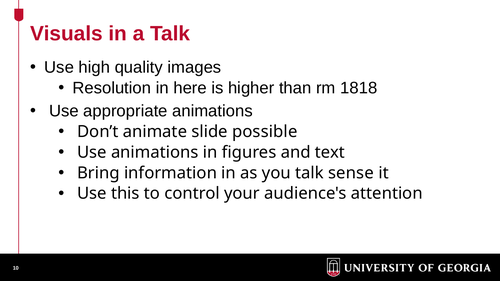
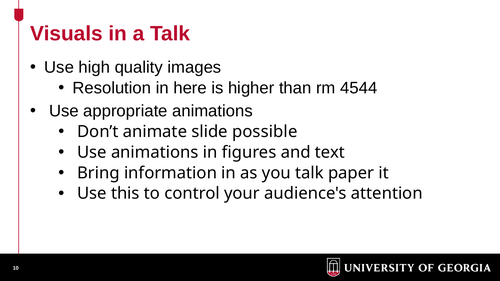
1818: 1818 -> 4544
sense: sense -> paper
